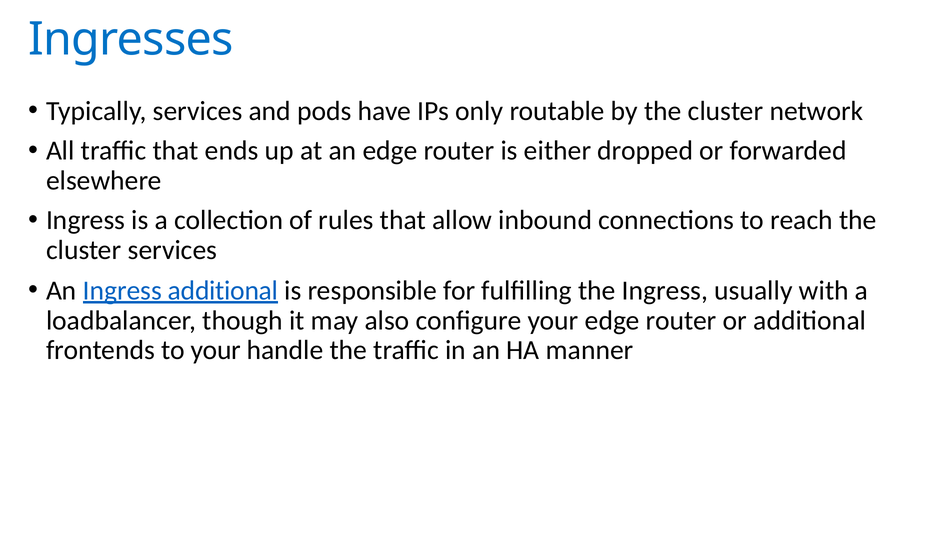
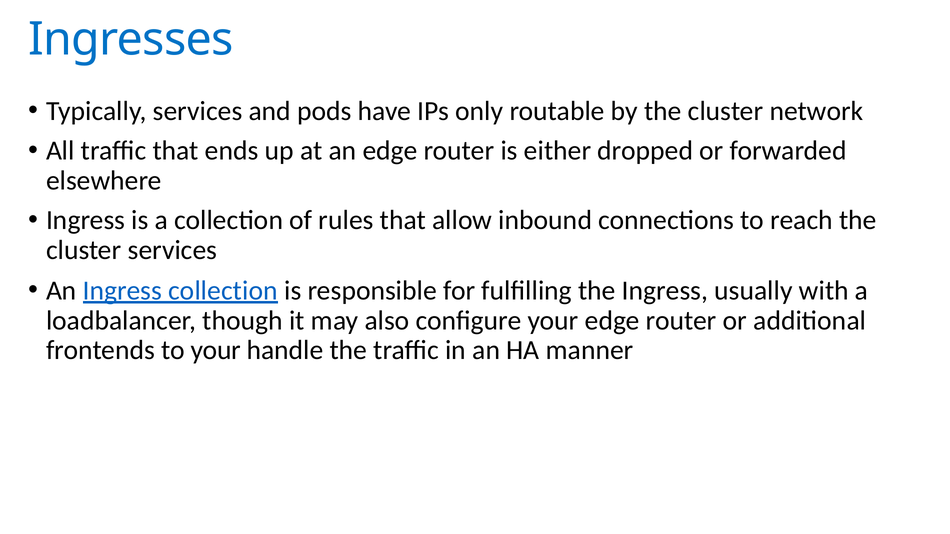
Ingress additional: additional -> collection
